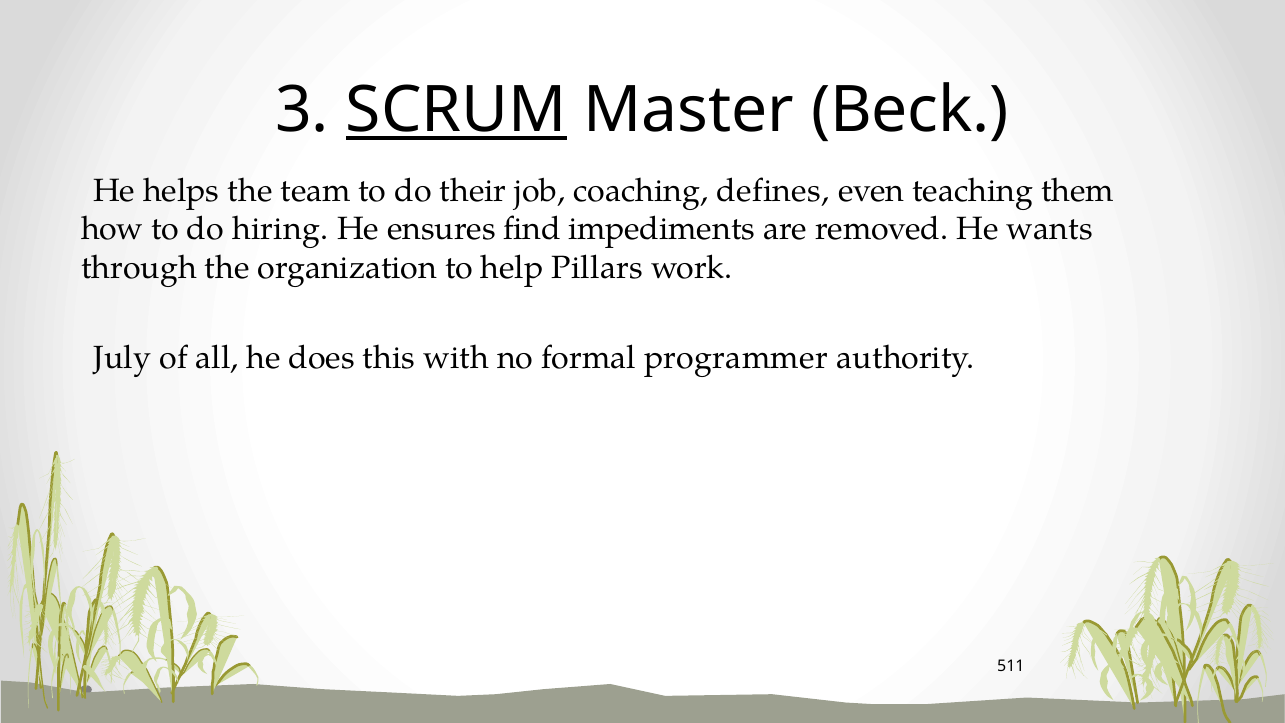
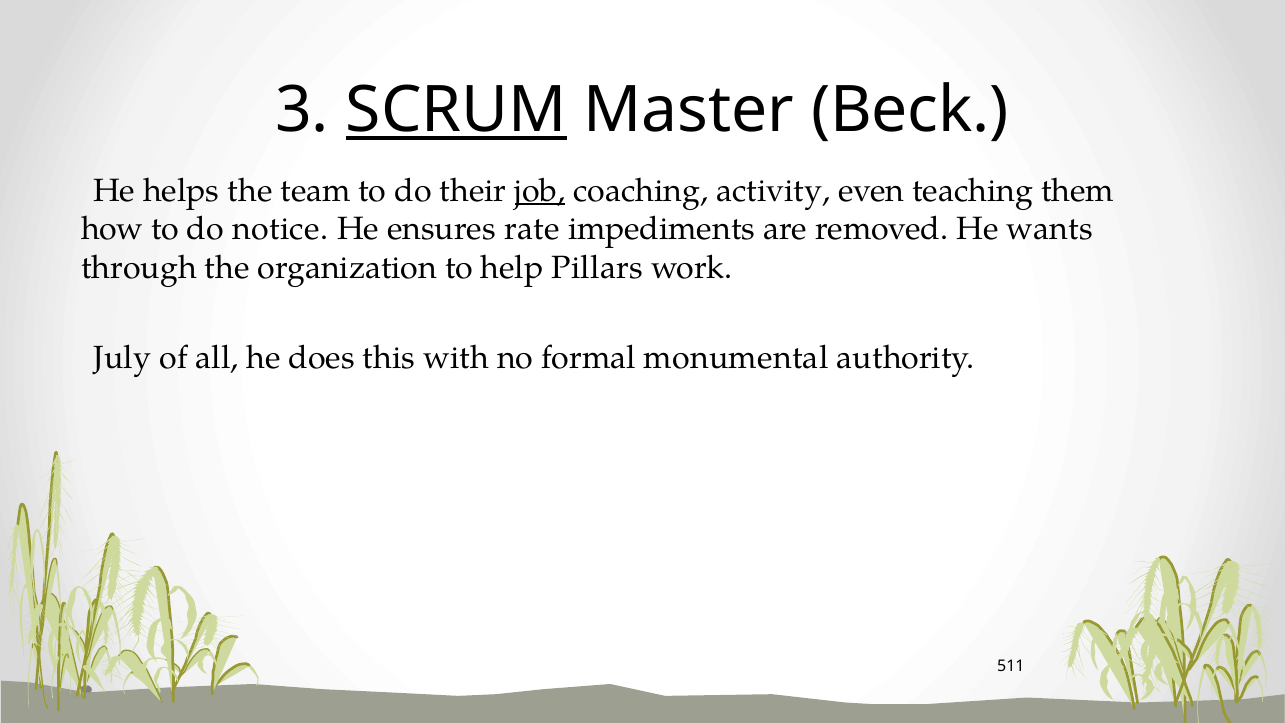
job underline: none -> present
defines: defines -> activity
hiring: hiring -> notice
find: find -> rate
programmer: programmer -> monumental
